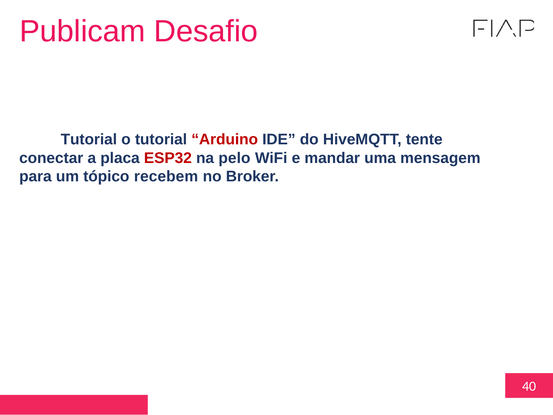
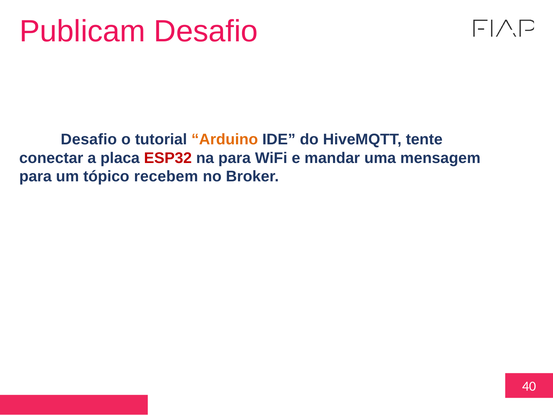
Tutorial at (89, 139): Tutorial -> Desafio
Arduino colour: red -> orange
na pelo: pelo -> para
